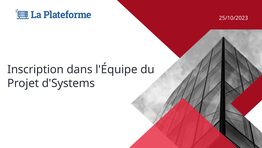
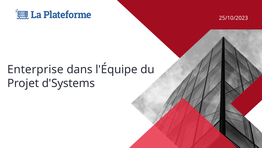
Inscription: Inscription -> Enterprise
